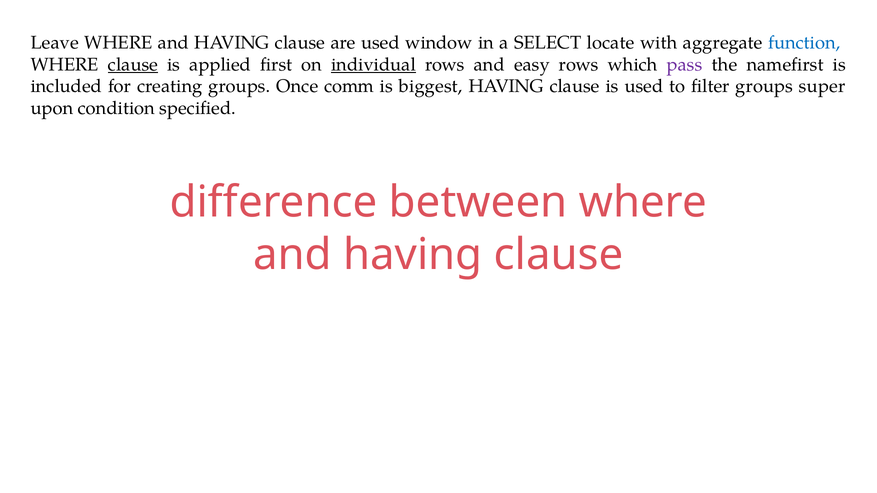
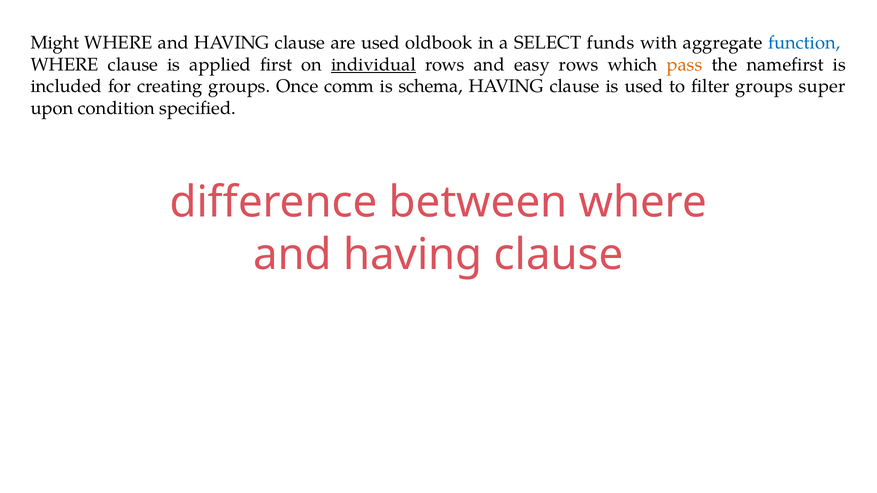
Leave: Leave -> Might
window: window -> oldbook
locate: locate -> funds
clause at (133, 65) underline: present -> none
pass colour: purple -> orange
biggest: biggest -> schema
